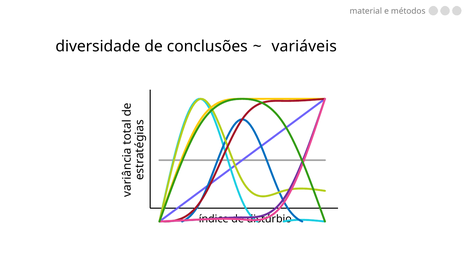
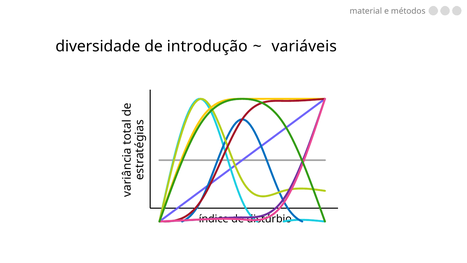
conclusões: conclusões -> introdução
